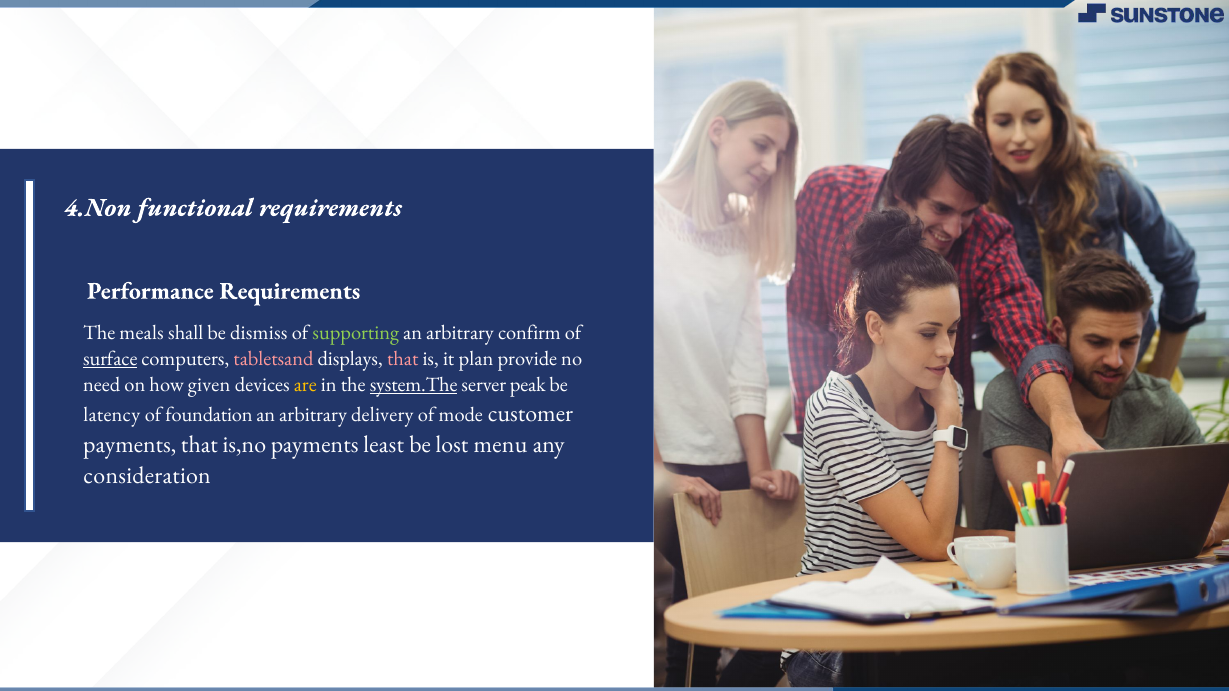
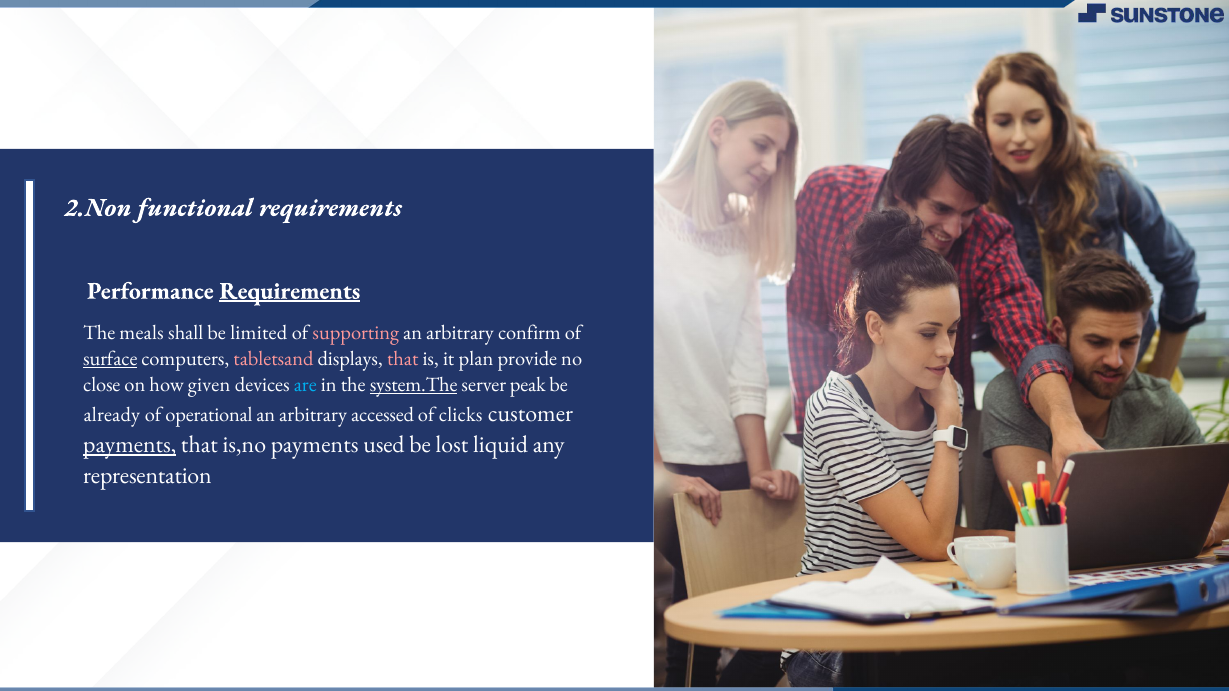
4.Non: 4.Non -> 2.Non
Requirements at (290, 291) underline: none -> present
dismiss: dismiss -> limited
supporting colour: light green -> pink
need: need -> close
are colour: yellow -> light blue
latency: latency -> already
foundation: foundation -> operational
delivery: delivery -> accessed
mode: mode -> clicks
payments at (130, 445) underline: none -> present
least: least -> used
menu: menu -> liquid
consideration: consideration -> representation
